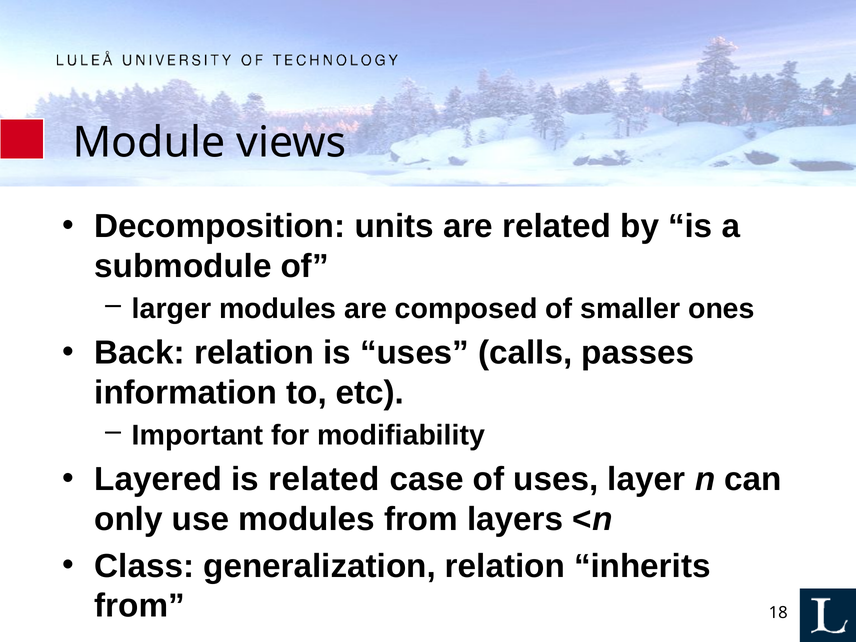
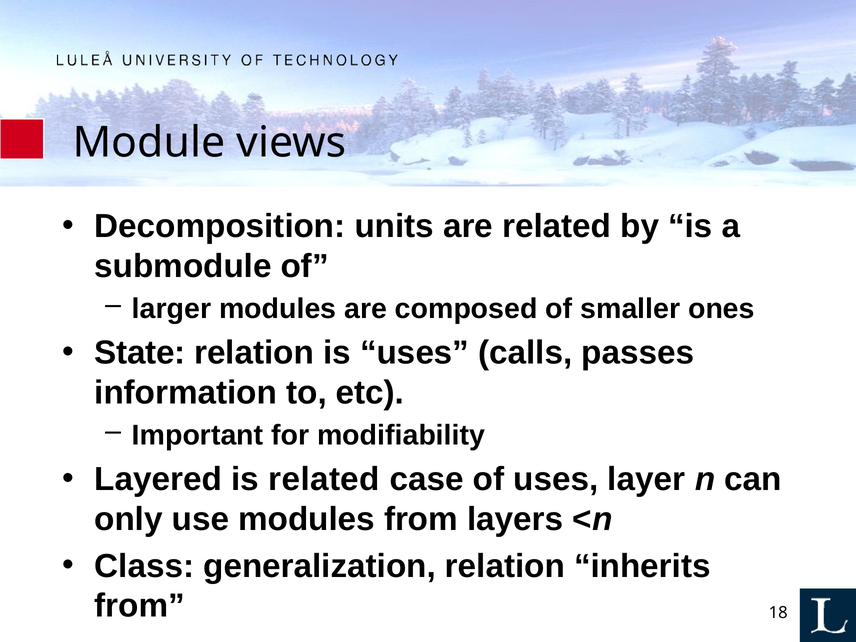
Back: Back -> State
